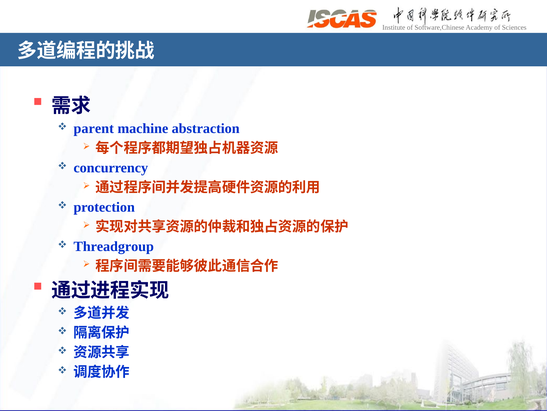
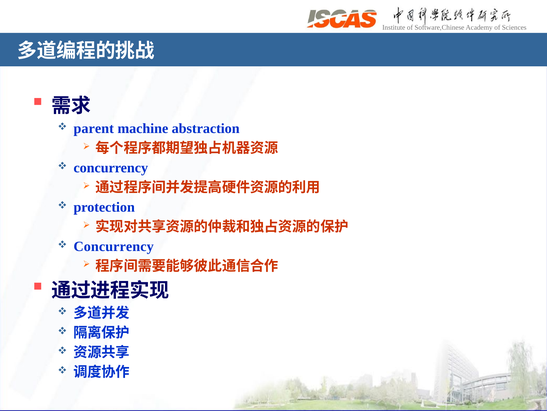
Threadgroup at (114, 246): Threadgroup -> Concurrency
